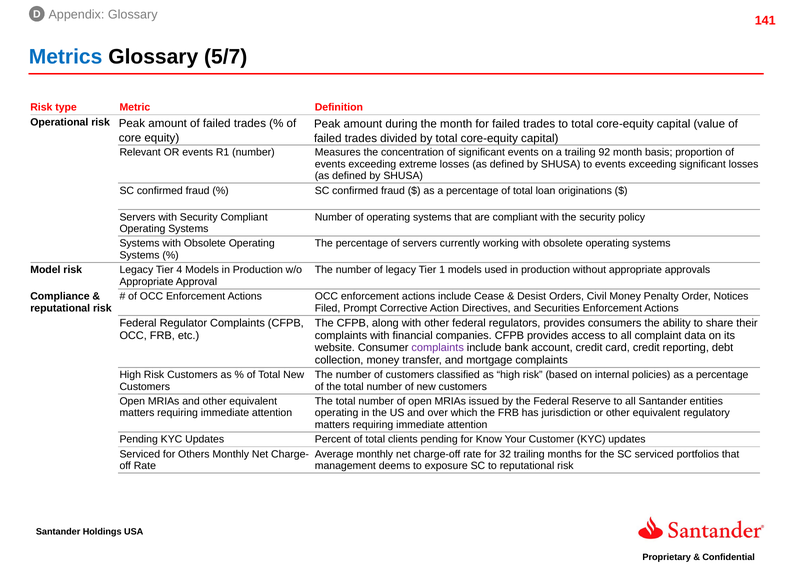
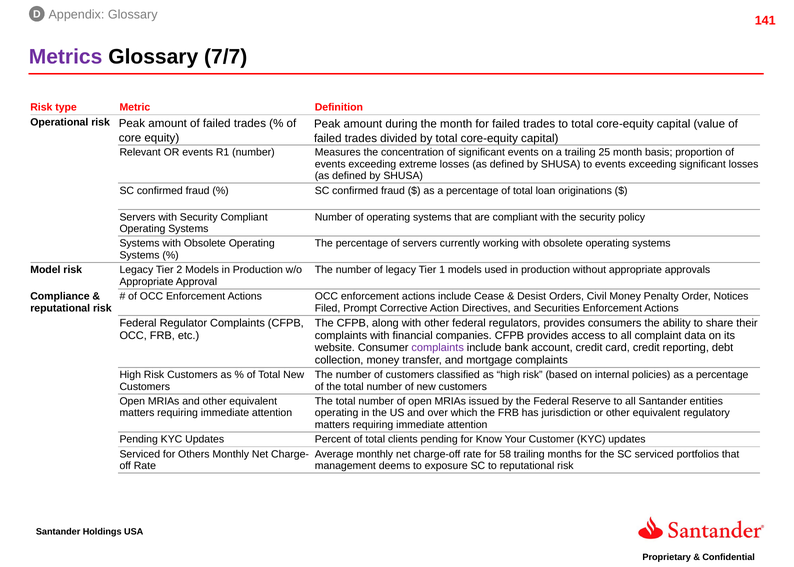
Metrics colour: blue -> purple
5/7: 5/7 -> 7/7
92: 92 -> 25
4: 4 -> 2
32: 32 -> 58
